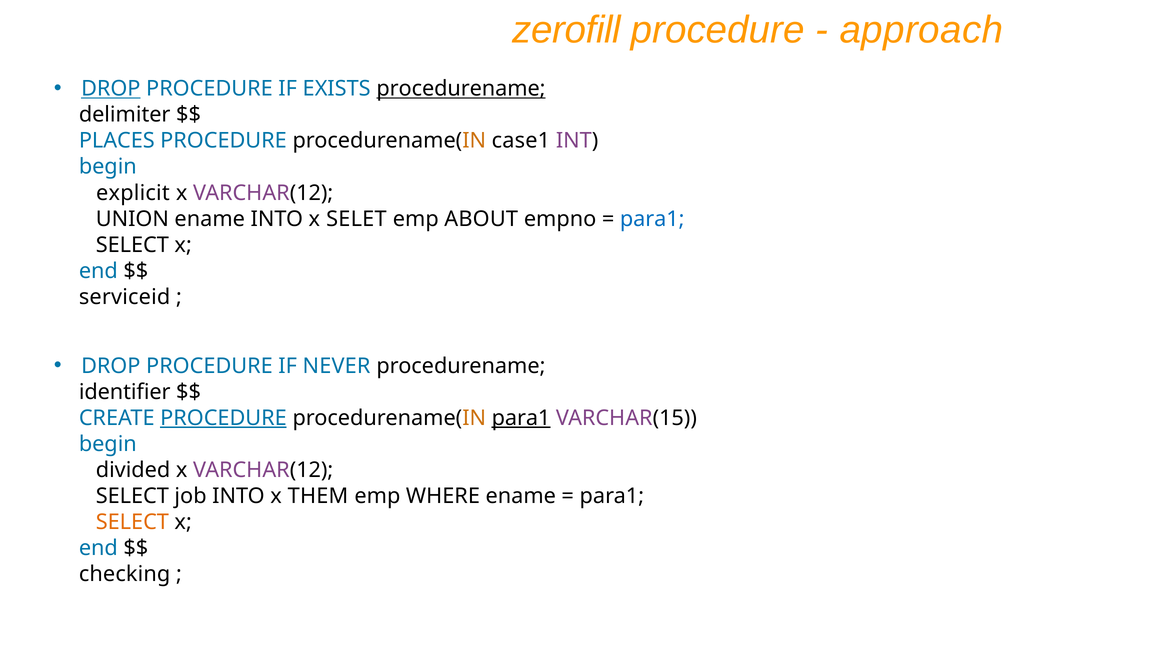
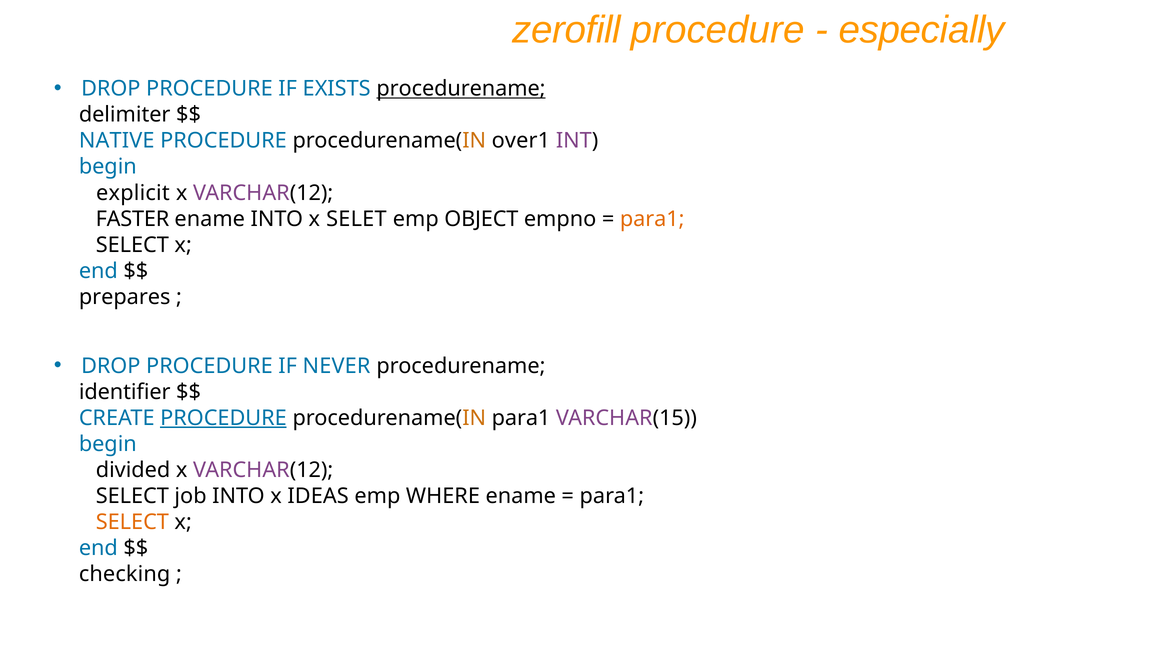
approach: approach -> especially
DROP at (111, 89) underline: present -> none
PLACES: PLACES -> NATIVE
case1: case1 -> over1
UNION: UNION -> FASTER
ABOUT: ABOUT -> OBJECT
para1 at (652, 219) colour: blue -> orange
serviceid: serviceid -> prepares
para1 at (521, 418) underline: present -> none
THEM: THEM -> IDEAS
